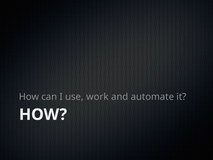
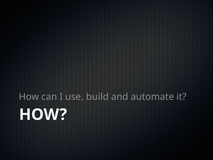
work: work -> build
